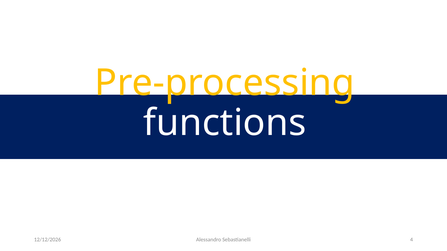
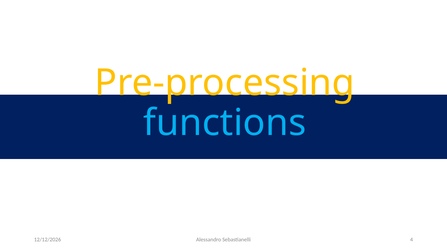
functions colour: white -> light blue
